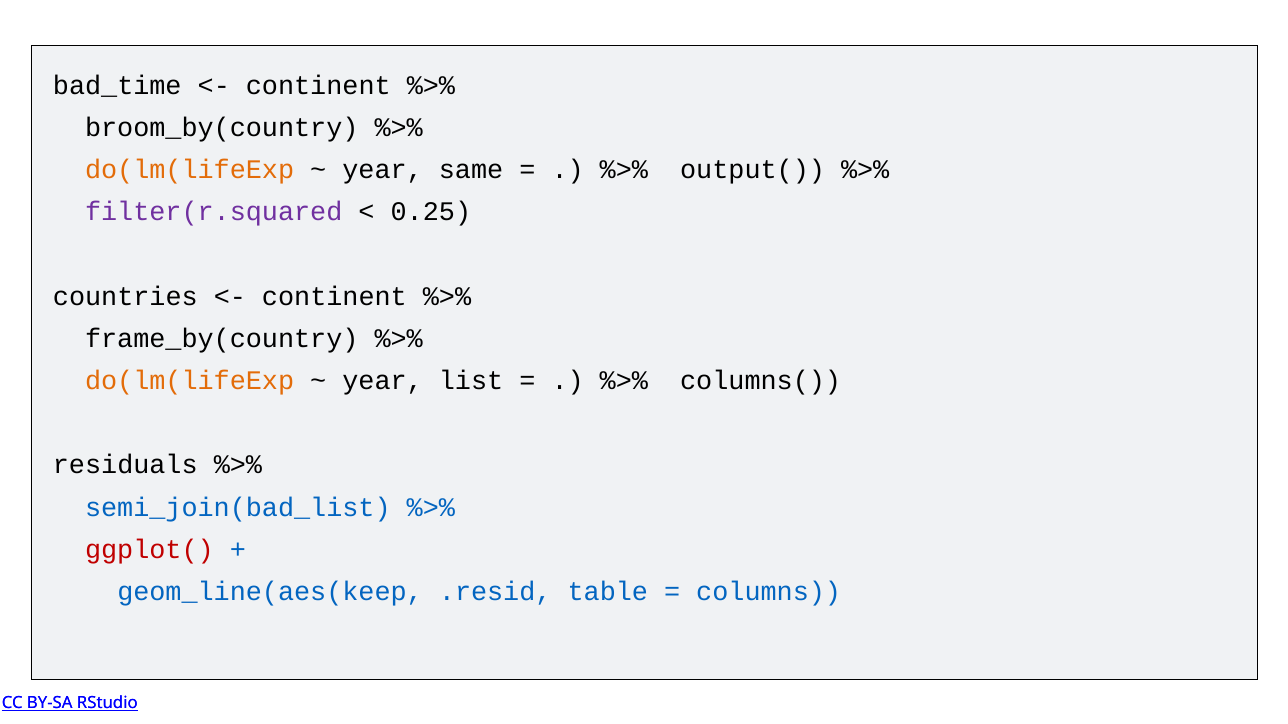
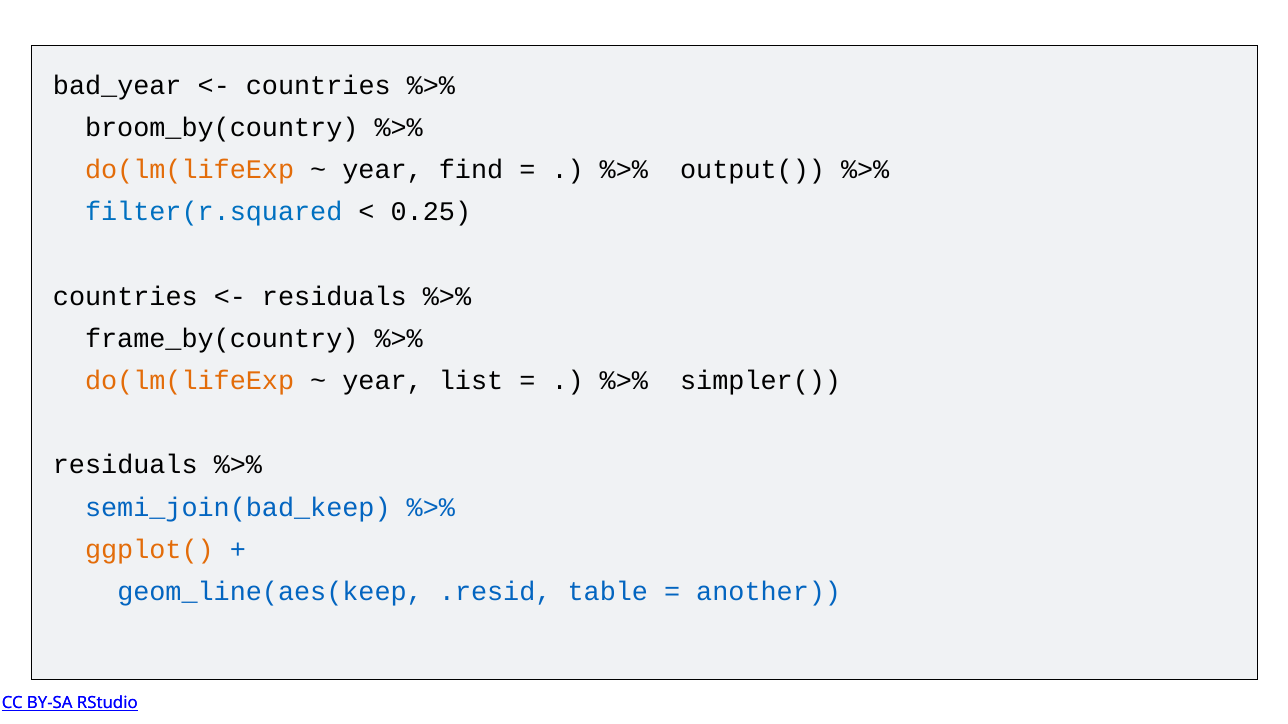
bad_time: bad_time -> bad_year
continent at (318, 85): continent -> countries
same: same -> find
filter(r.squared colour: purple -> blue
continent at (334, 296): continent -> residuals
columns(: columns( -> simpler(
semi_join(bad_list: semi_join(bad_list -> semi_join(bad_keep
ggplot( colour: red -> orange
columns: columns -> another
